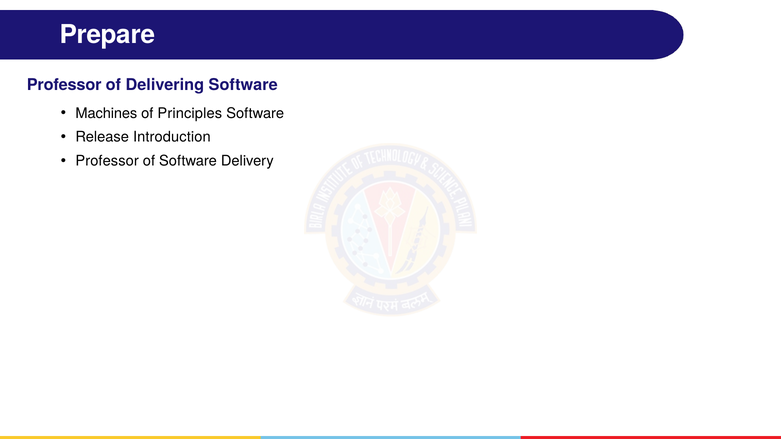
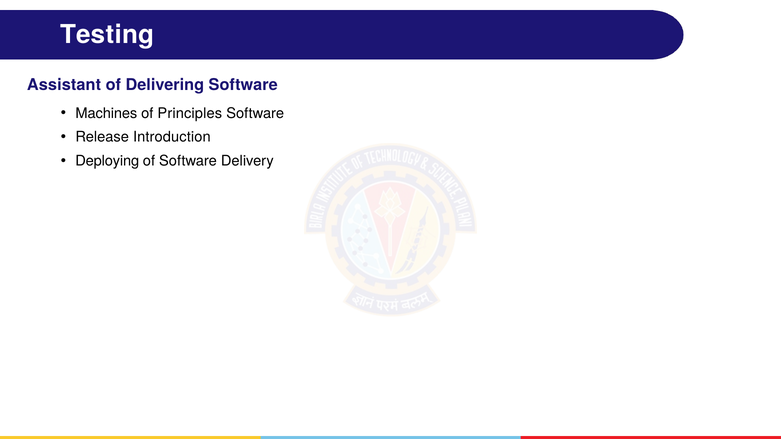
Prepare: Prepare -> Testing
Professor at (64, 85): Professor -> Assistant
Professor at (107, 161): Professor -> Deploying
